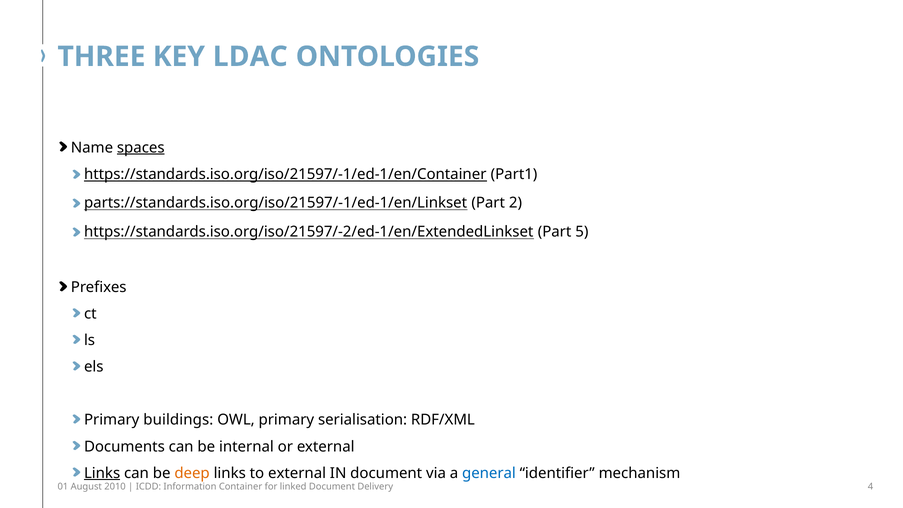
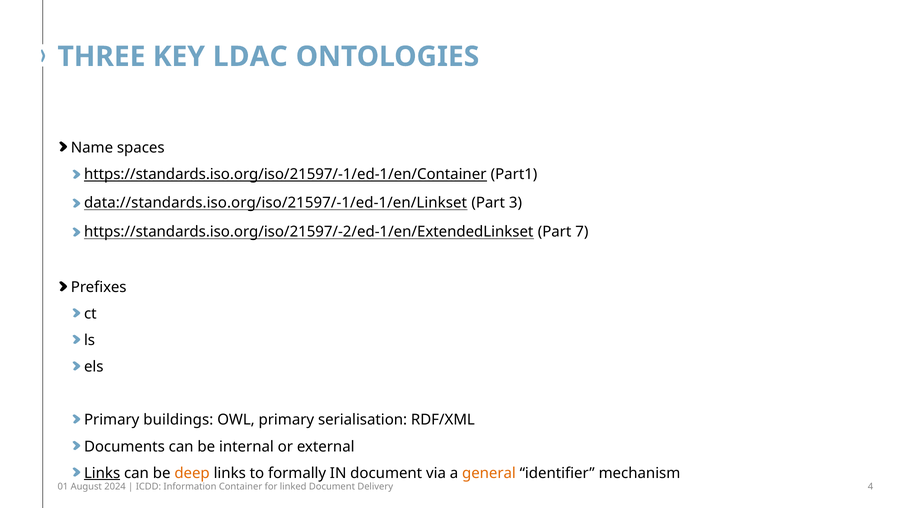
spaces underline: present -> none
parts://standards.iso.org/iso/21597/-1/ed-1/en/Linkset: parts://standards.iso.org/iso/21597/-1/ed-1/en/Linkset -> data://standards.iso.org/iso/21597/-1/ed-1/en/Linkset
2: 2 -> 3
5: 5 -> 7
to external: external -> formally
general colour: blue -> orange
2010: 2010 -> 2024
